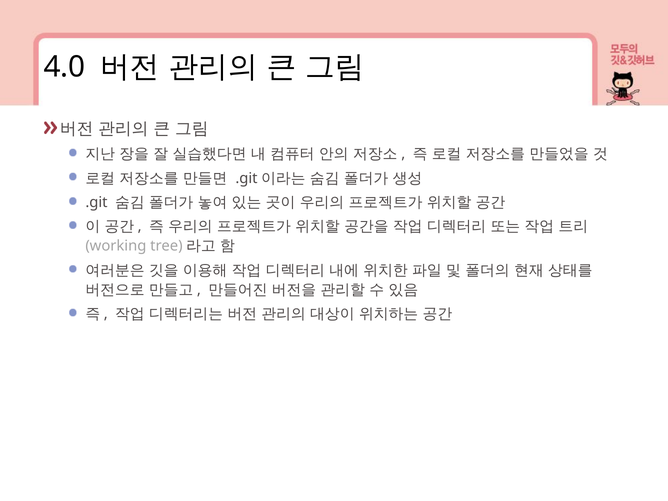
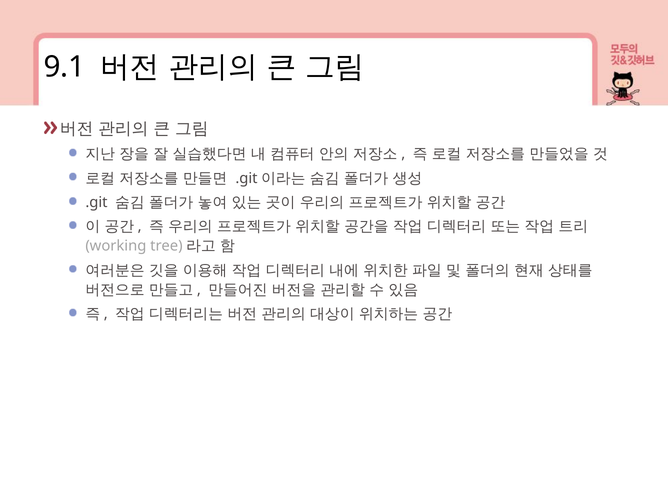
4.0: 4.0 -> 9.1
